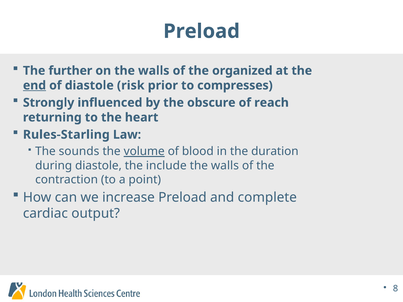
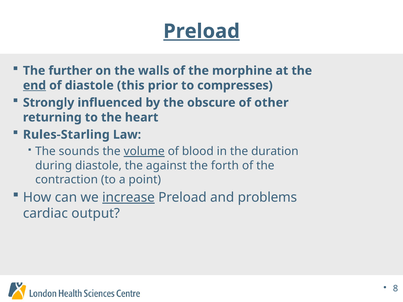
Preload at (202, 31) underline: none -> present
organized: organized -> morphine
risk: risk -> this
reach: reach -> other
include: include -> against
walls at (225, 166): walls -> forth
increase underline: none -> present
complete: complete -> problems
